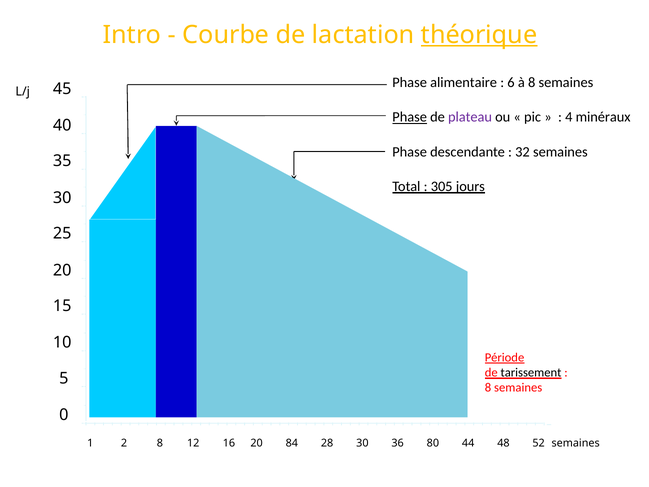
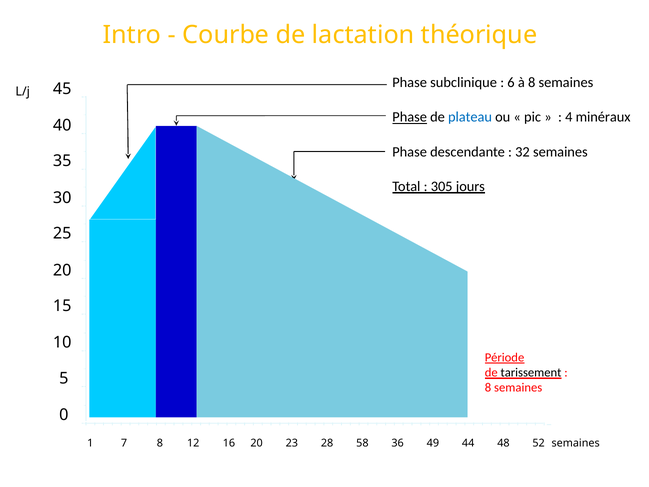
théorique underline: present -> none
alimentaire: alimentaire -> subclinique
plateau colour: purple -> blue
2: 2 -> 7
84: 84 -> 23
28 30: 30 -> 58
80: 80 -> 49
